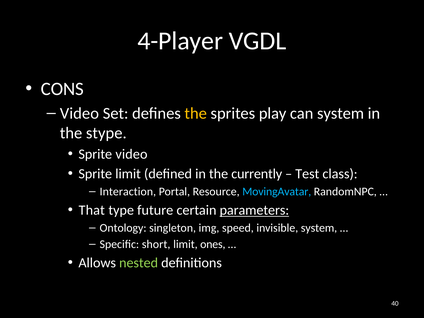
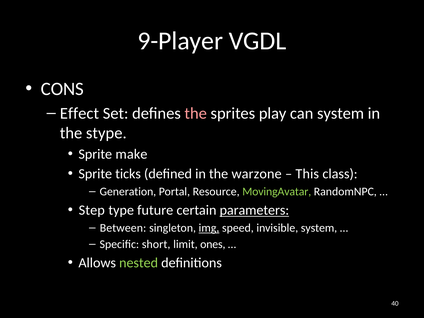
4-Player: 4-Player -> 9-Player
Video at (79, 113): Video -> Effect
the at (196, 113) colour: yellow -> pink
Sprite video: video -> make
Sprite limit: limit -> ticks
currently: currently -> warzone
Test: Test -> This
Interaction: Interaction -> Generation
MovingAvatar colour: light blue -> light green
That: That -> Step
Ontology: Ontology -> Between
img underline: none -> present
